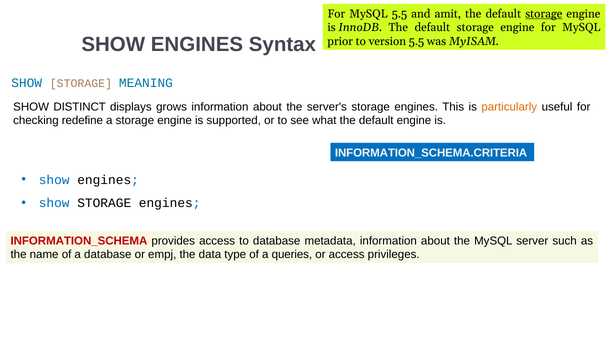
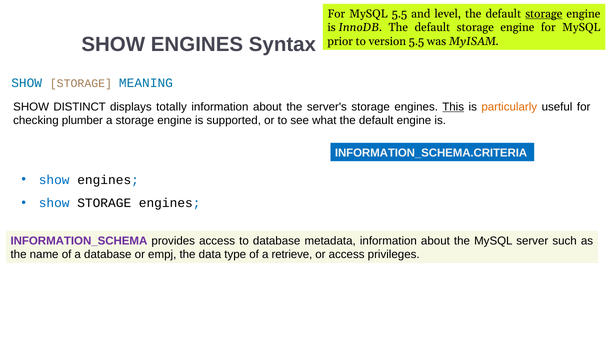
amit: amit -> level
grows: grows -> totally
This underline: none -> present
redefine: redefine -> plumber
INFORMATION_SCHEMA colour: red -> purple
queries: queries -> retrieve
